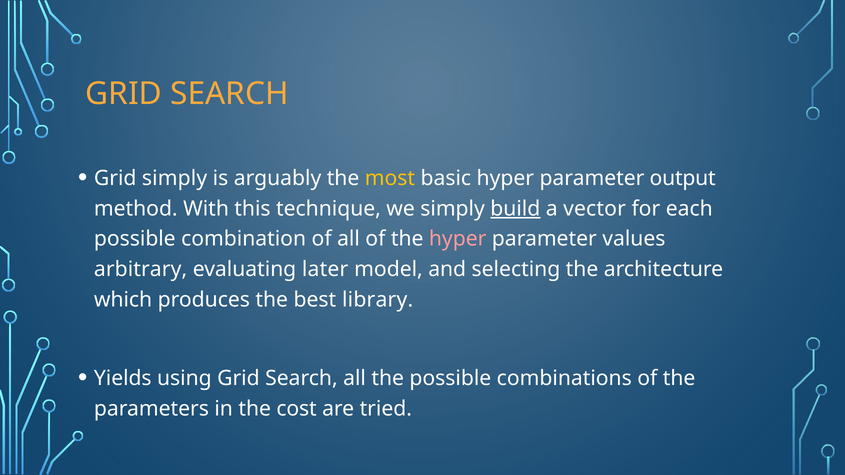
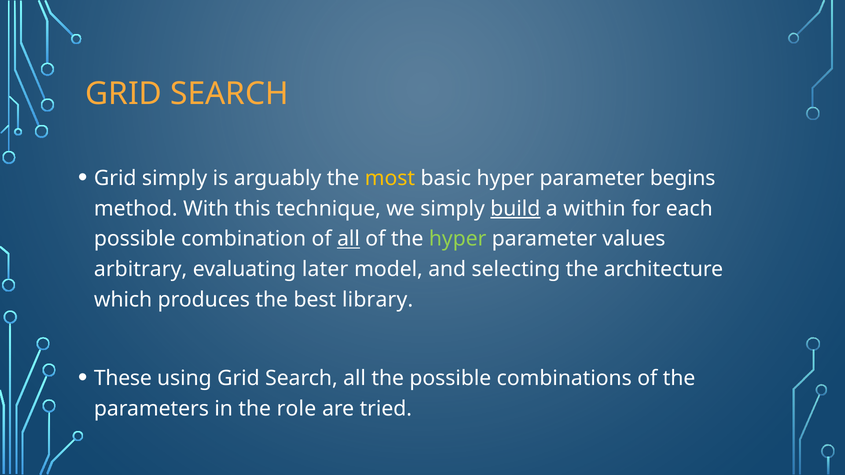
output: output -> begins
vector: vector -> within
all at (349, 239) underline: none -> present
hyper at (458, 239) colour: pink -> light green
Yields: Yields -> These
cost: cost -> role
